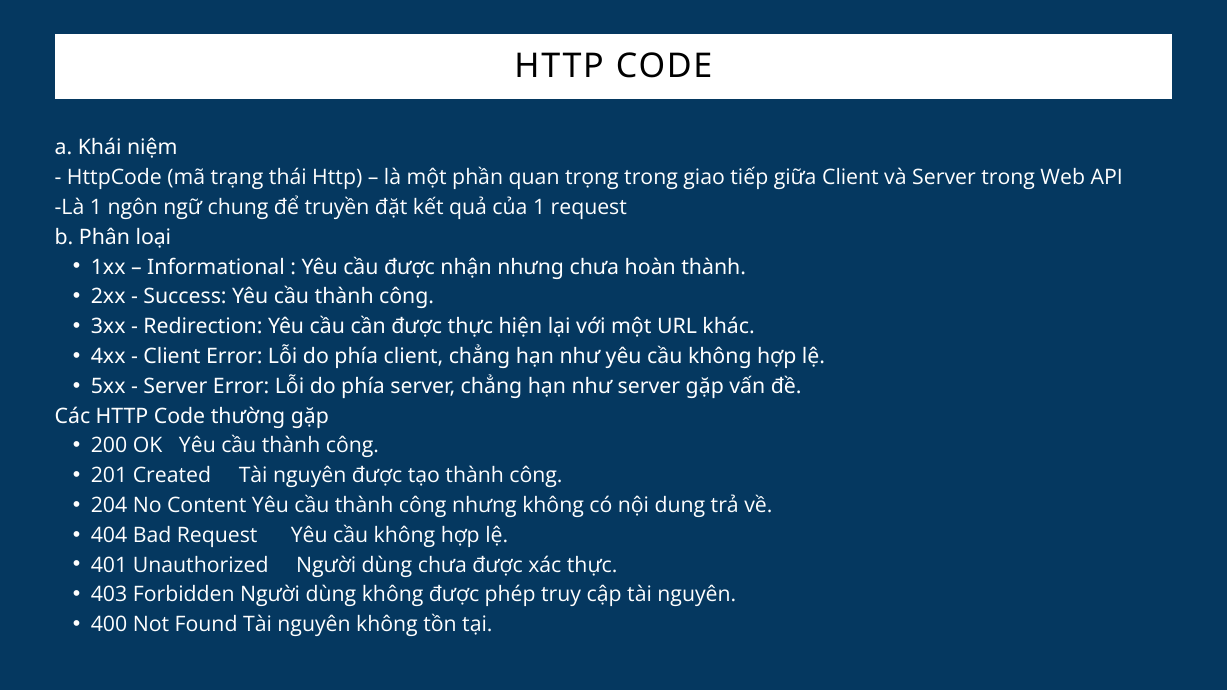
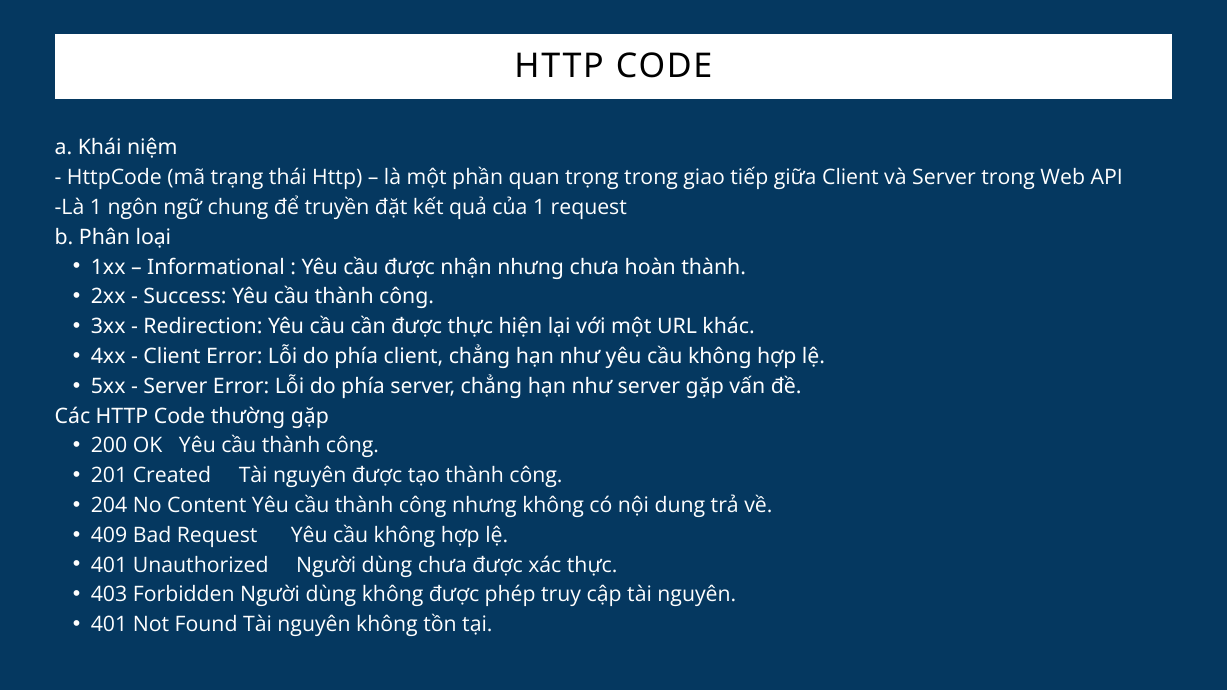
404: 404 -> 409
400 at (109, 625): 400 -> 401
